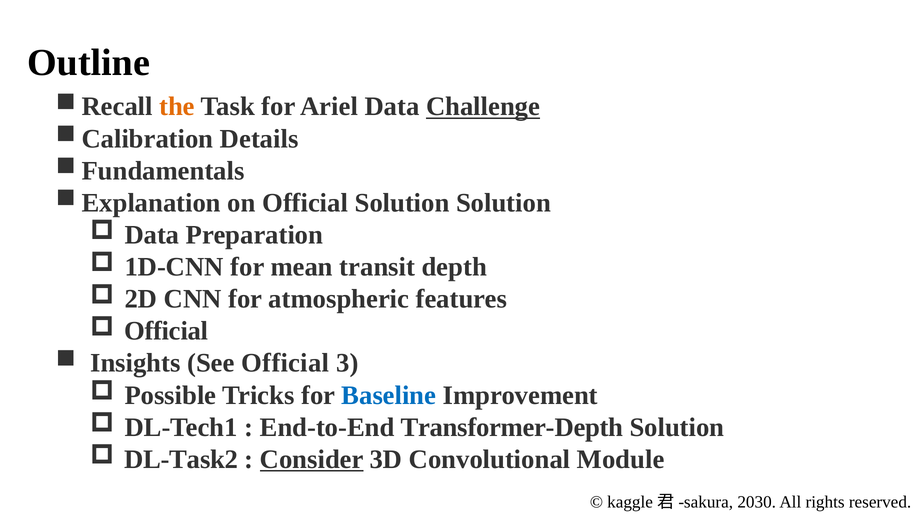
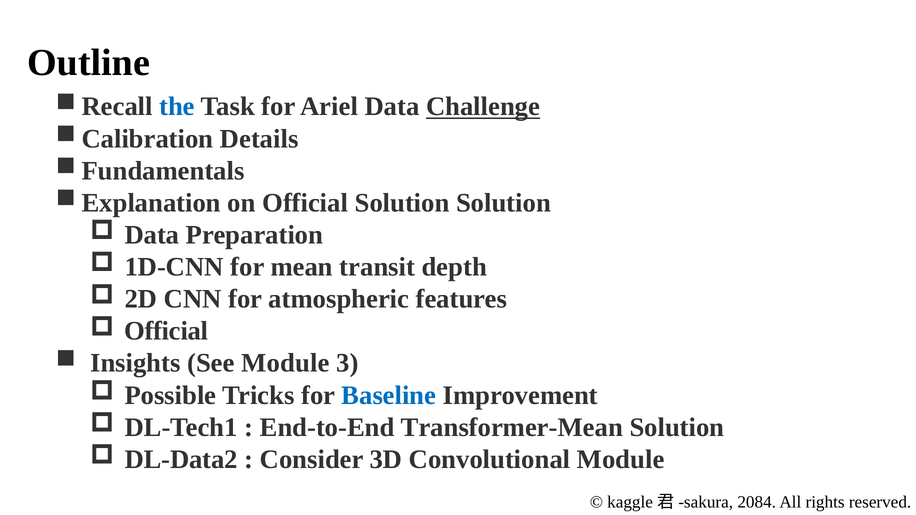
the colour: orange -> blue
See Official: Official -> Module
Transformer-Depth: Transformer-Depth -> Transformer-Mean
DL-Task2: DL-Task2 -> DL-Data2
Consider underline: present -> none
2030: 2030 -> 2084
